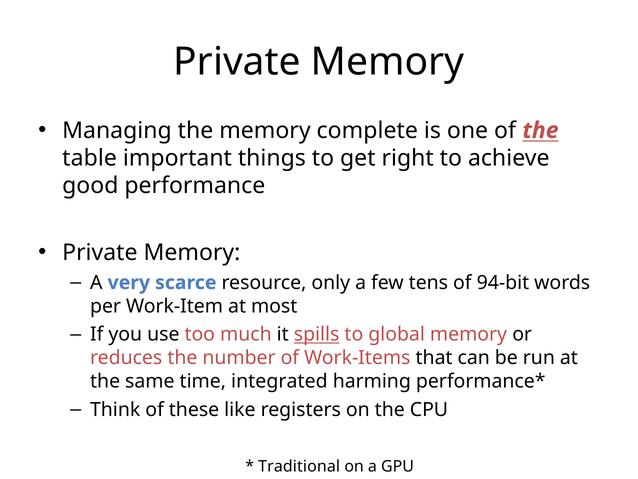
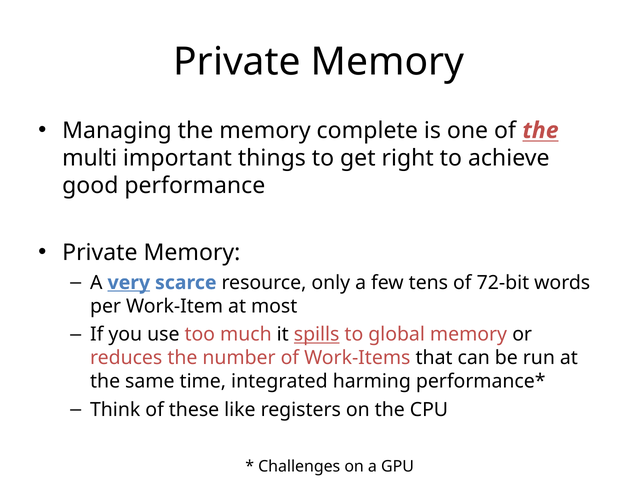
table: table -> multi
very underline: none -> present
94-bit: 94-bit -> 72-bit
Traditional: Traditional -> Challenges
